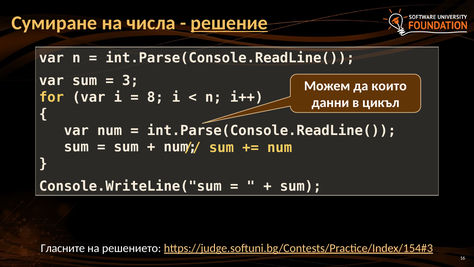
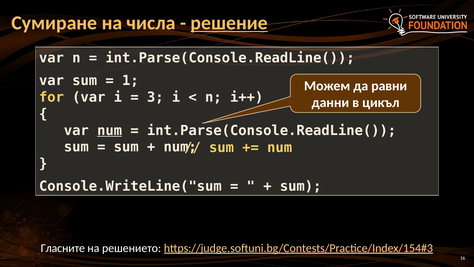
3: 3 -> 1
които: които -> равни
8: 8 -> 3
num at (110, 130) underline: none -> present
